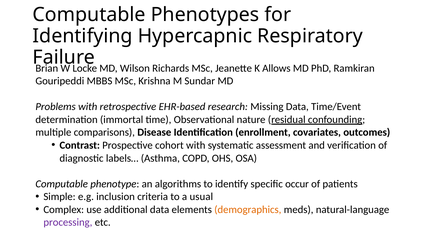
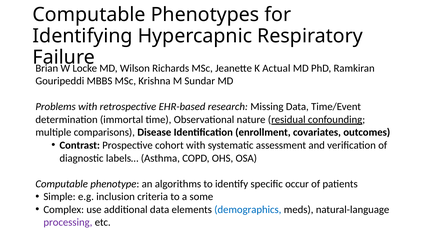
Allows: Allows -> Actual
usual: usual -> some
demographics colour: orange -> blue
